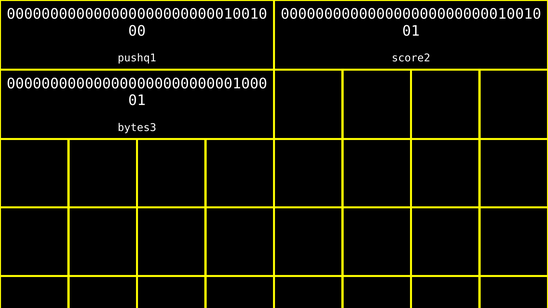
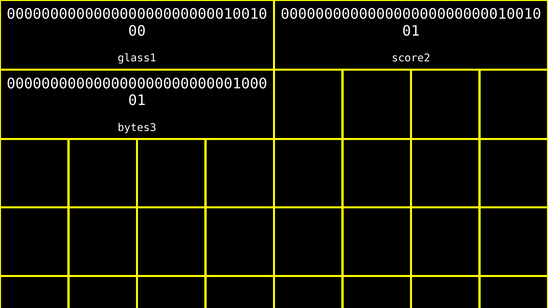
pushq1: pushq1 -> glass1
